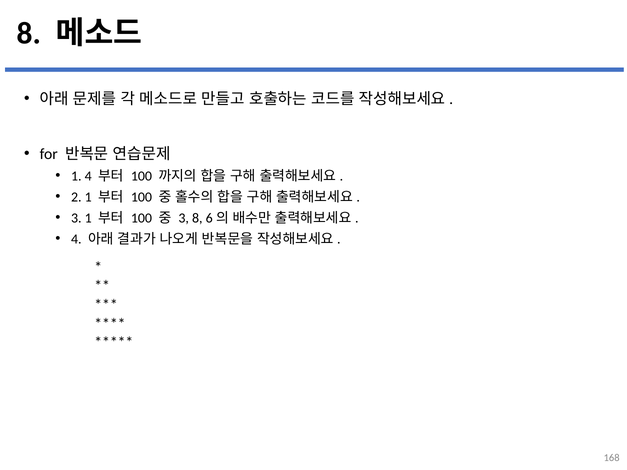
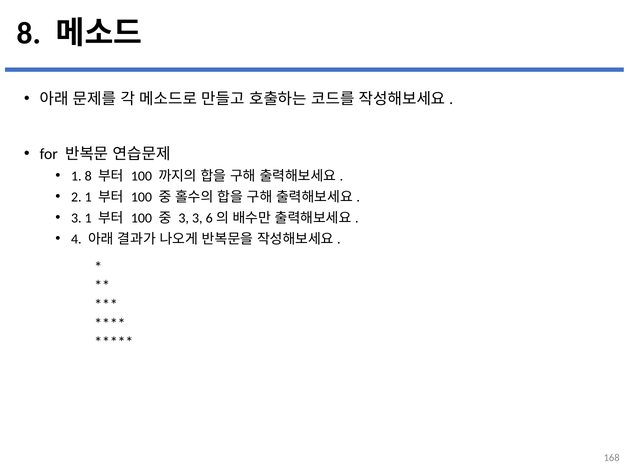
1 4: 4 -> 8
3 8: 8 -> 3
